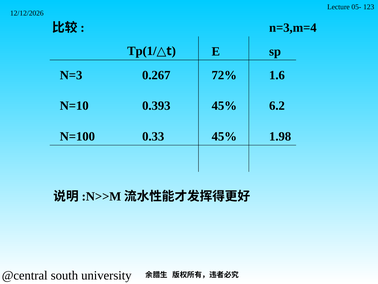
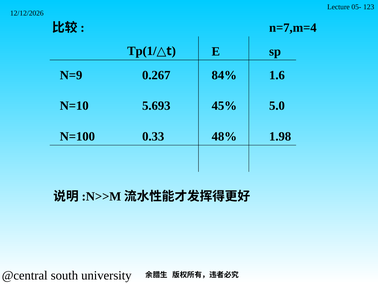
n=3,m=4: n=3,m=4 -> n=7,m=4
N=3: N=3 -> N=9
72%: 72% -> 84%
0.393: 0.393 -> 5.693
6.2: 6.2 -> 5.0
45% at (224, 136): 45% -> 48%
